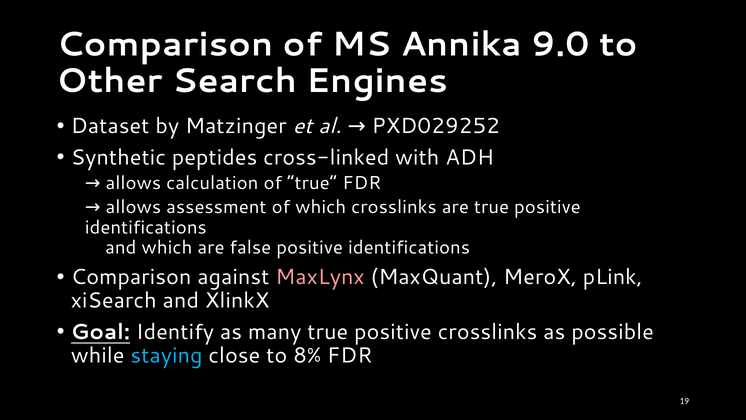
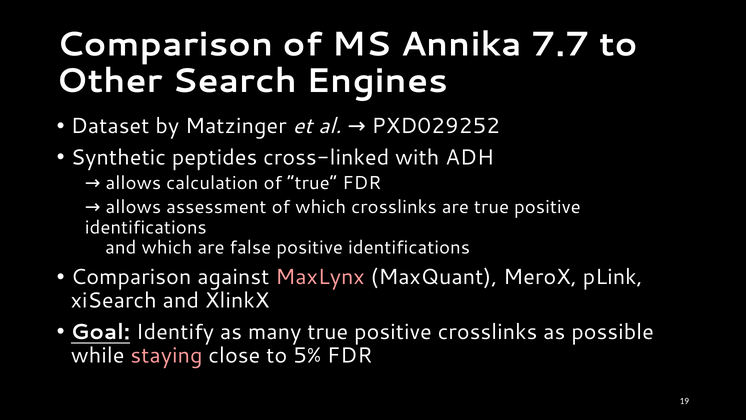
9.0: 9.0 -> 7.7
staying colour: light blue -> pink
8%: 8% -> 5%
